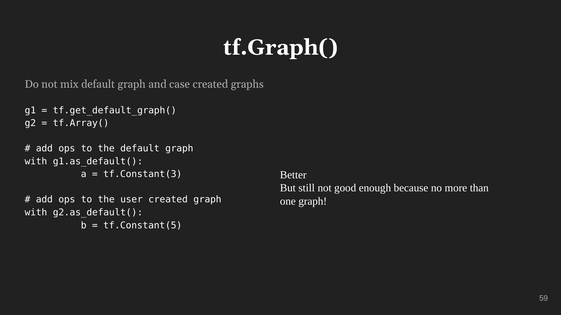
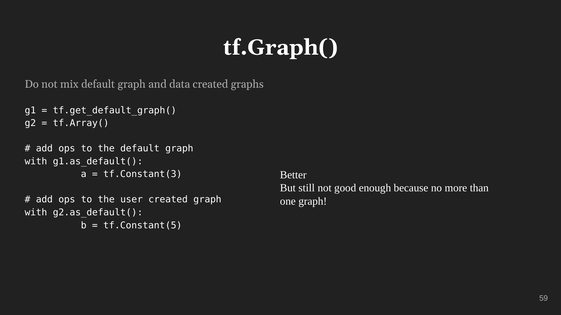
case: case -> data
